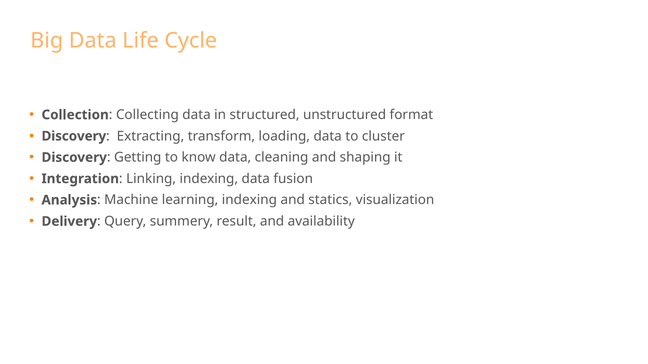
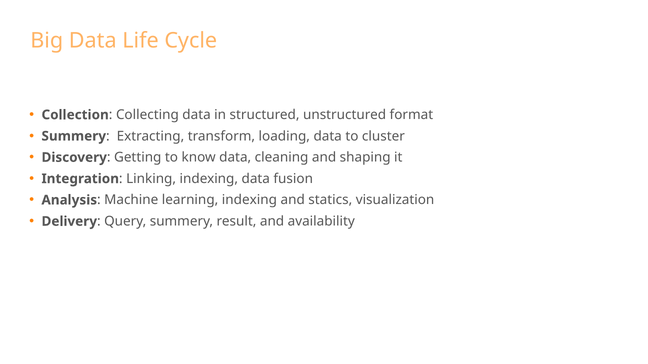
Discovery at (74, 136): Discovery -> Summery
